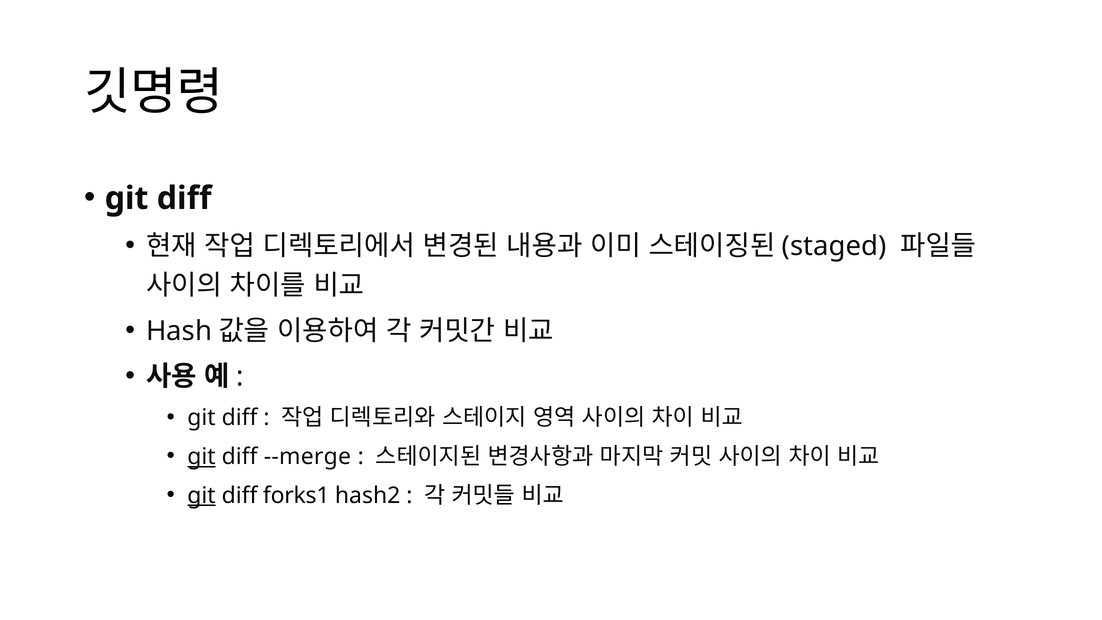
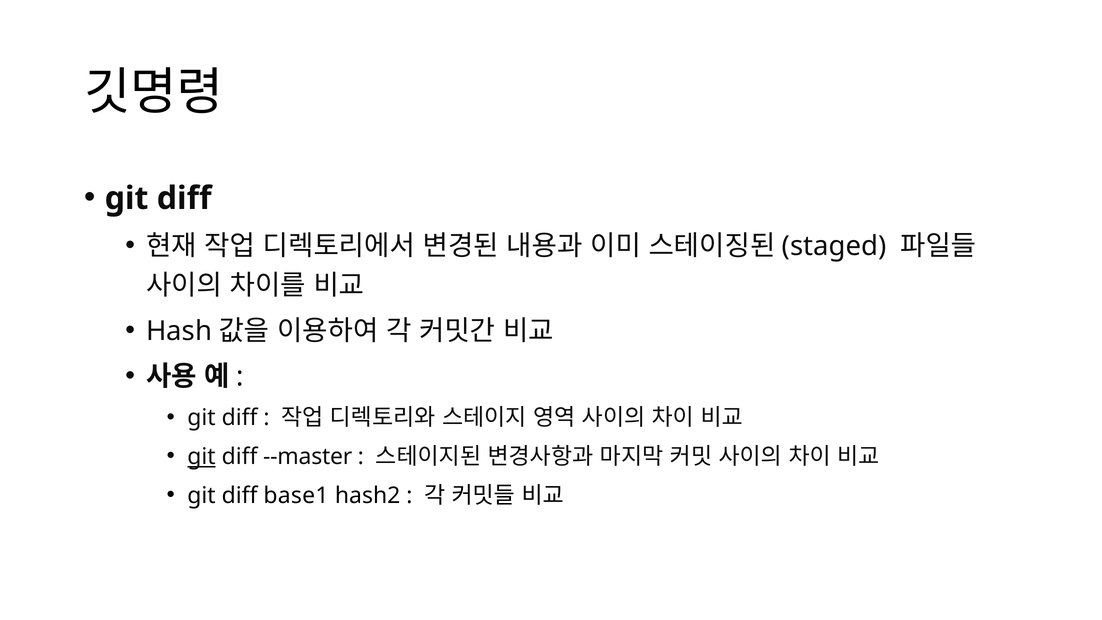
--merge: --merge -> --master
git at (201, 495) underline: present -> none
forks1: forks1 -> base1
